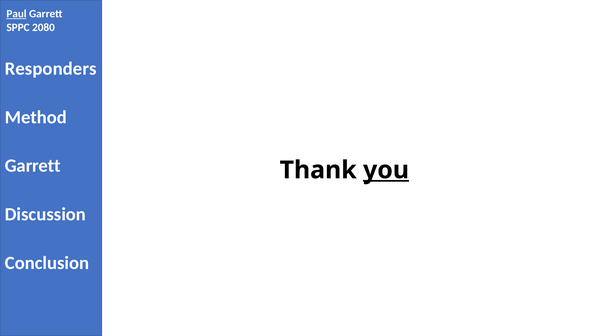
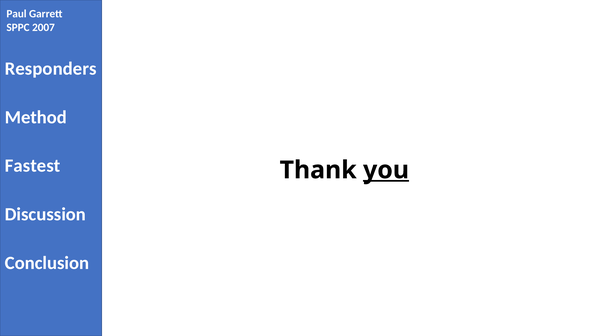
Paul underline: present -> none
2080: 2080 -> 2007
Garrett at (33, 166): Garrett -> Fastest
